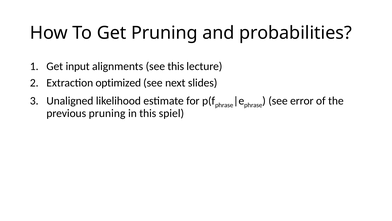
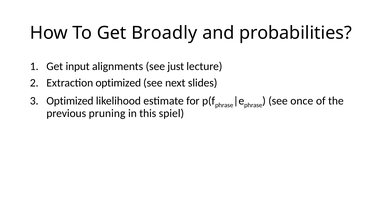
Get Pruning: Pruning -> Broadly
see this: this -> just
Unaligned at (70, 101): Unaligned -> Optimized
error: error -> once
